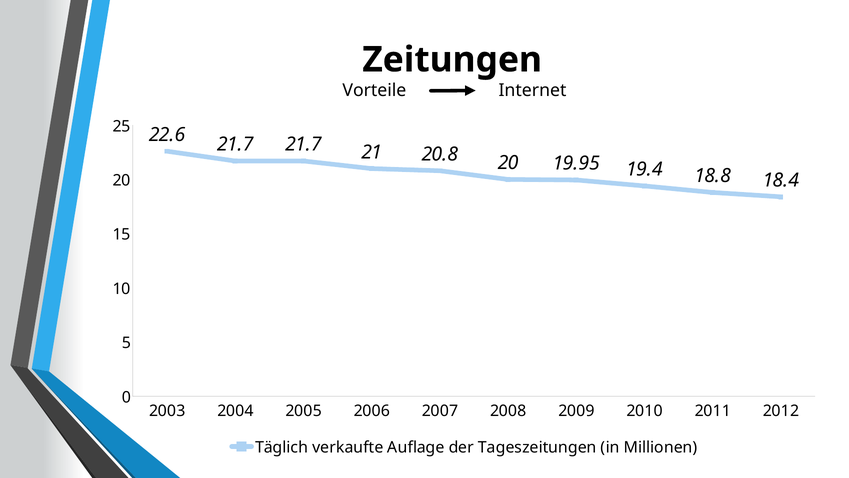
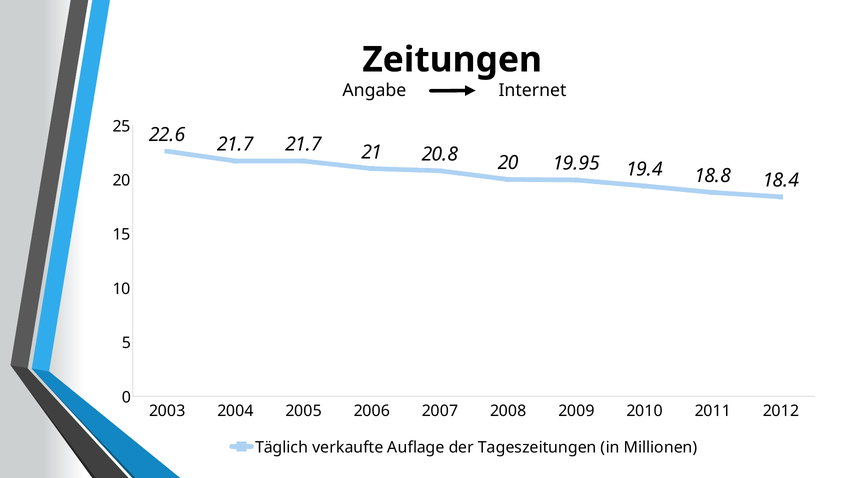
Vorteile: Vorteile -> Angabe
